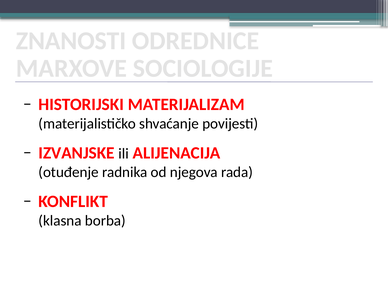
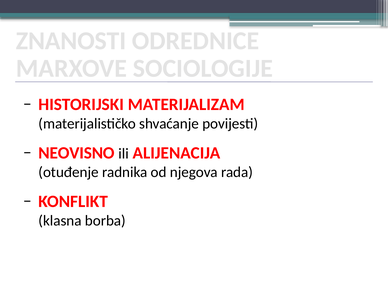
IZVANJSKE: IZVANJSKE -> NEOVISNO
